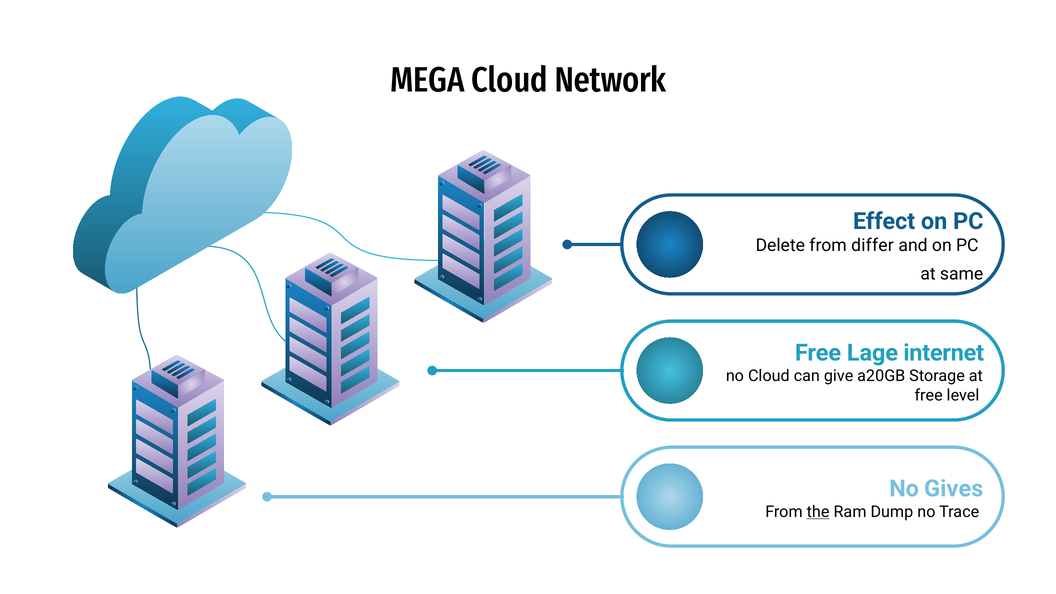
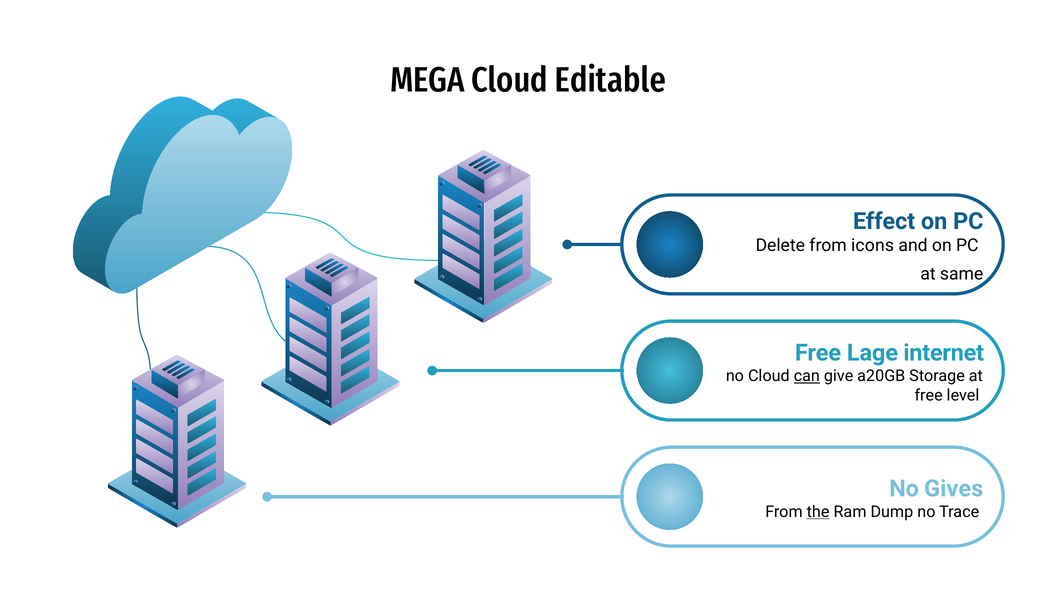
Network: Network -> Editable
differ: differ -> icons
can underline: none -> present
